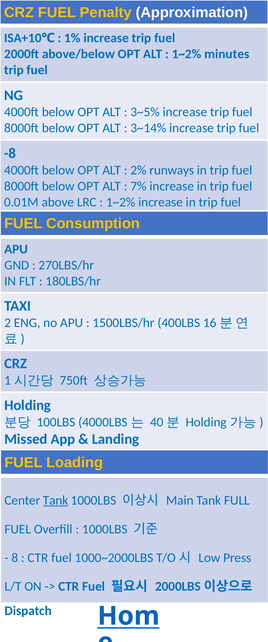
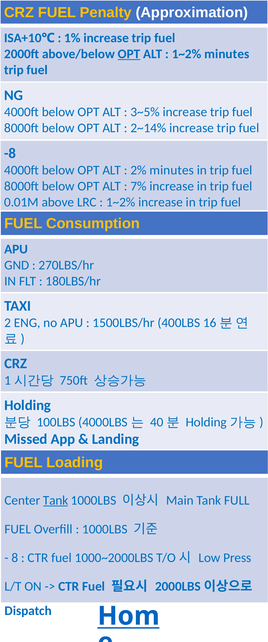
OPT at (129, 54) underline: none -> present
3~14%: 3~14% -> 2~14%
2% runways: runways -> minutes
